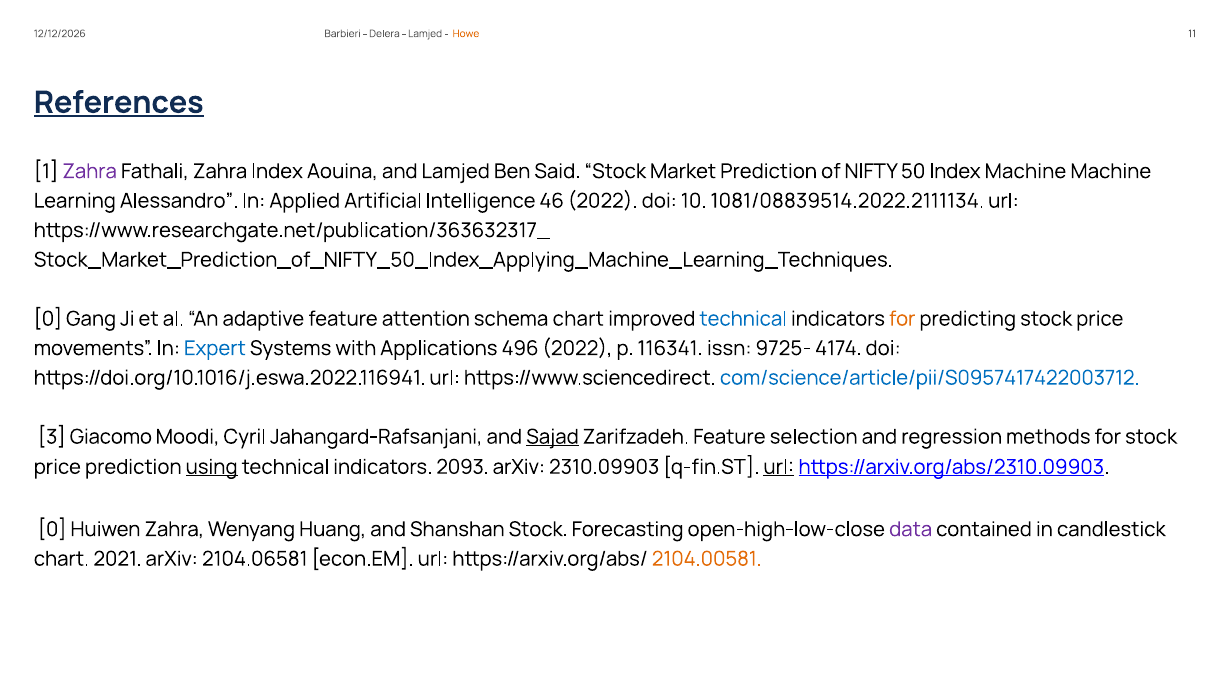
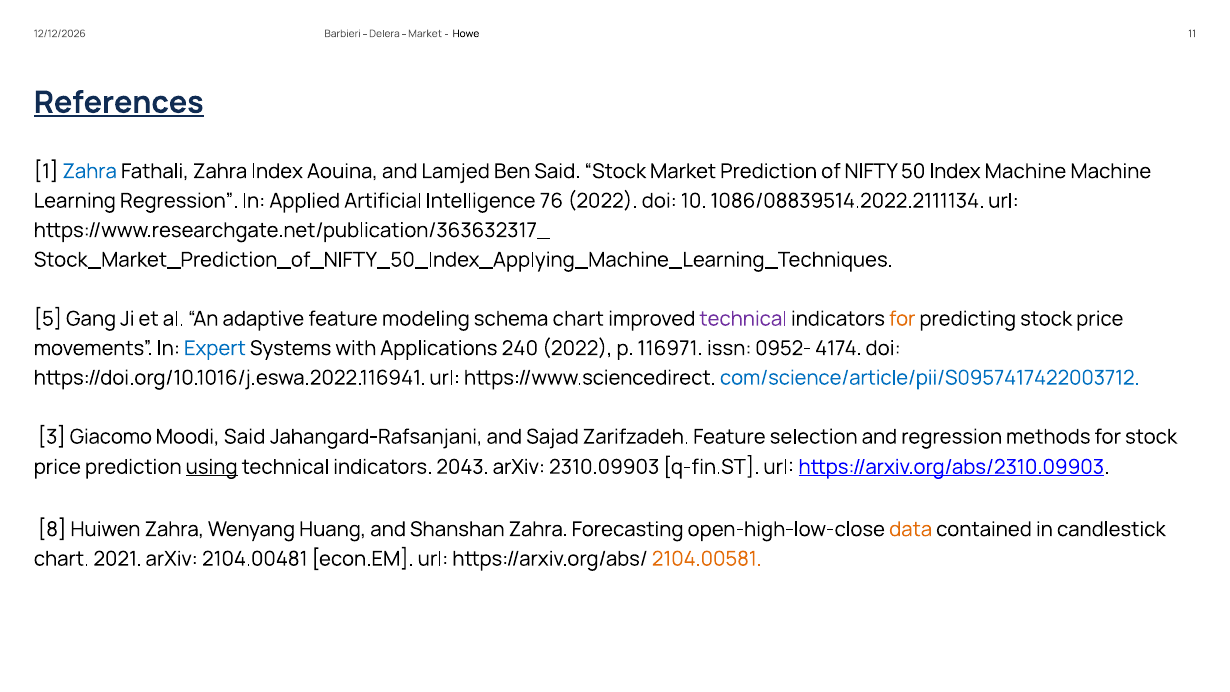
Lamjed at (425, 34): Lamjed -> Market
Howe colour: orange -> black
Zahra at (90, 171) colour: purple -> blue
Learning Alessandro: Alessandro -> Regression
46: 46 -> 76
1081/08839514.2022.2111134: 1081/08839514.2022.2111134 -> 1086/08839514.2022.2111134
0 at (48, 319): 0 -> 5
attention: attention -> modeling
technical at (743, 319) colour: blue -> purple
496: 496 -> 240
116341: 116341 -> 116971
9725-: 9725- -> 0952-
Moodi Cyril: Cyril -> Said
Sajad underline: present -> none
2093: 2093 -> 2043
url at (779, 467) underline: present -> none
0 at (52, 529): 0 -> 8
Shanshan Stock: Stock -> Zahra
data colour: purple -> orange
2104.06581: 2104.06581 -> 2104.00481
